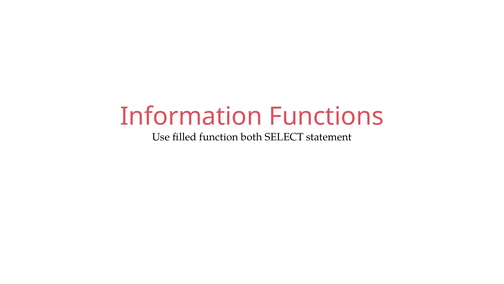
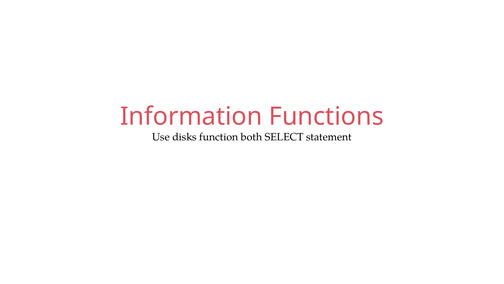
filled: filled -> disks
